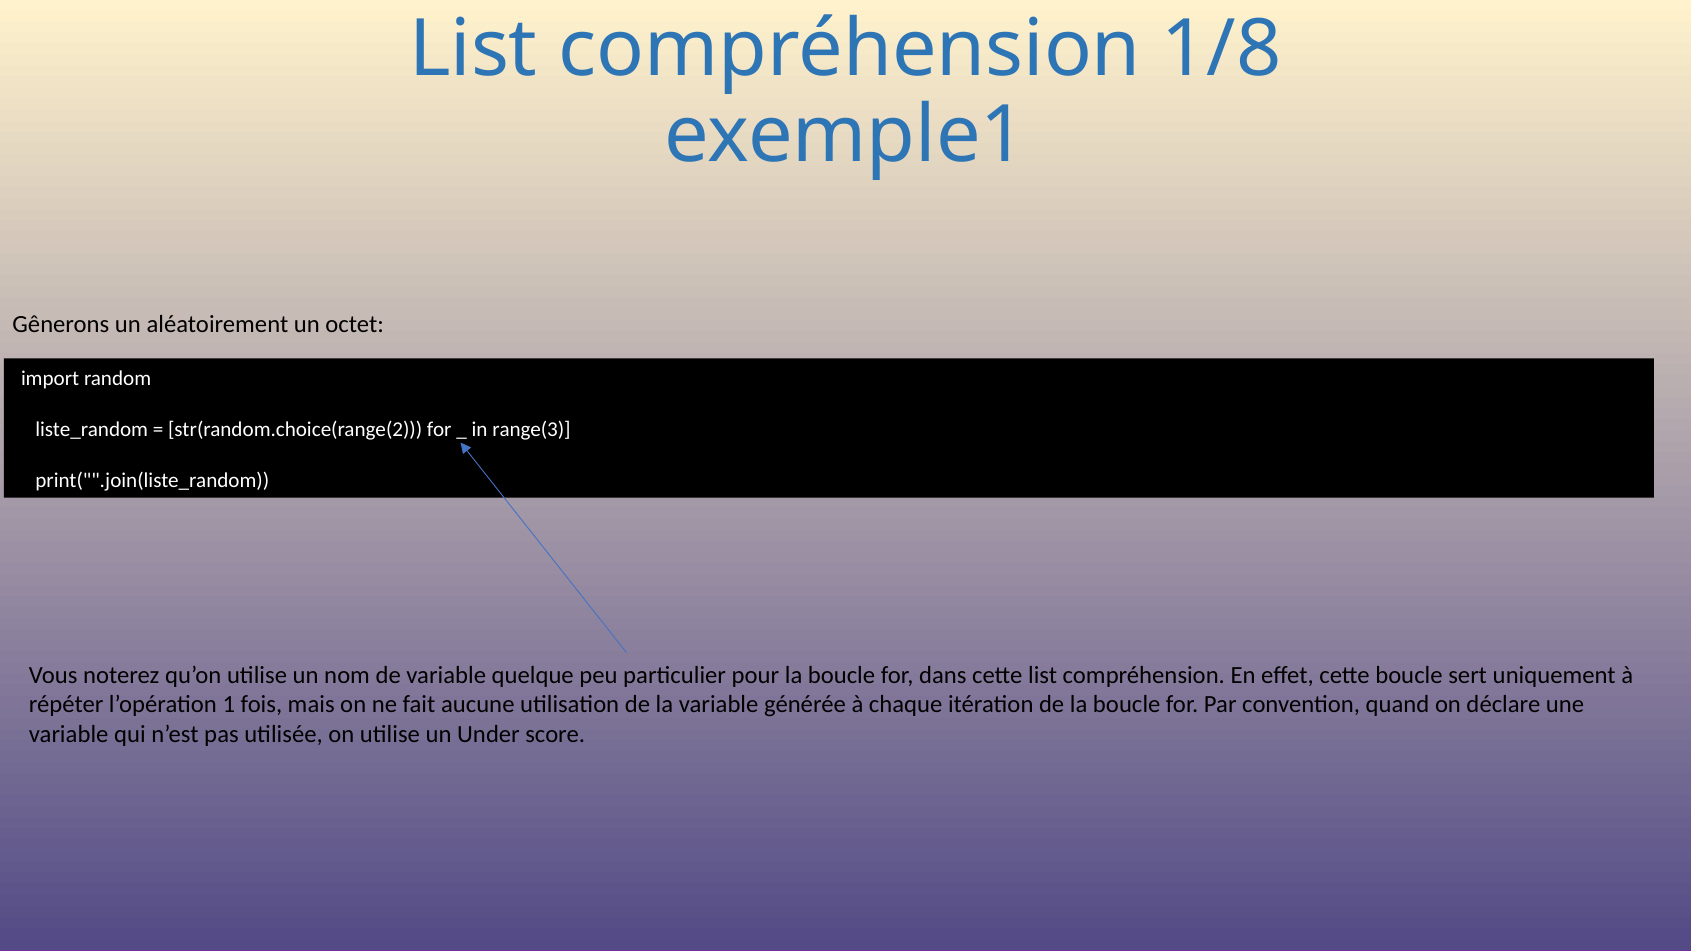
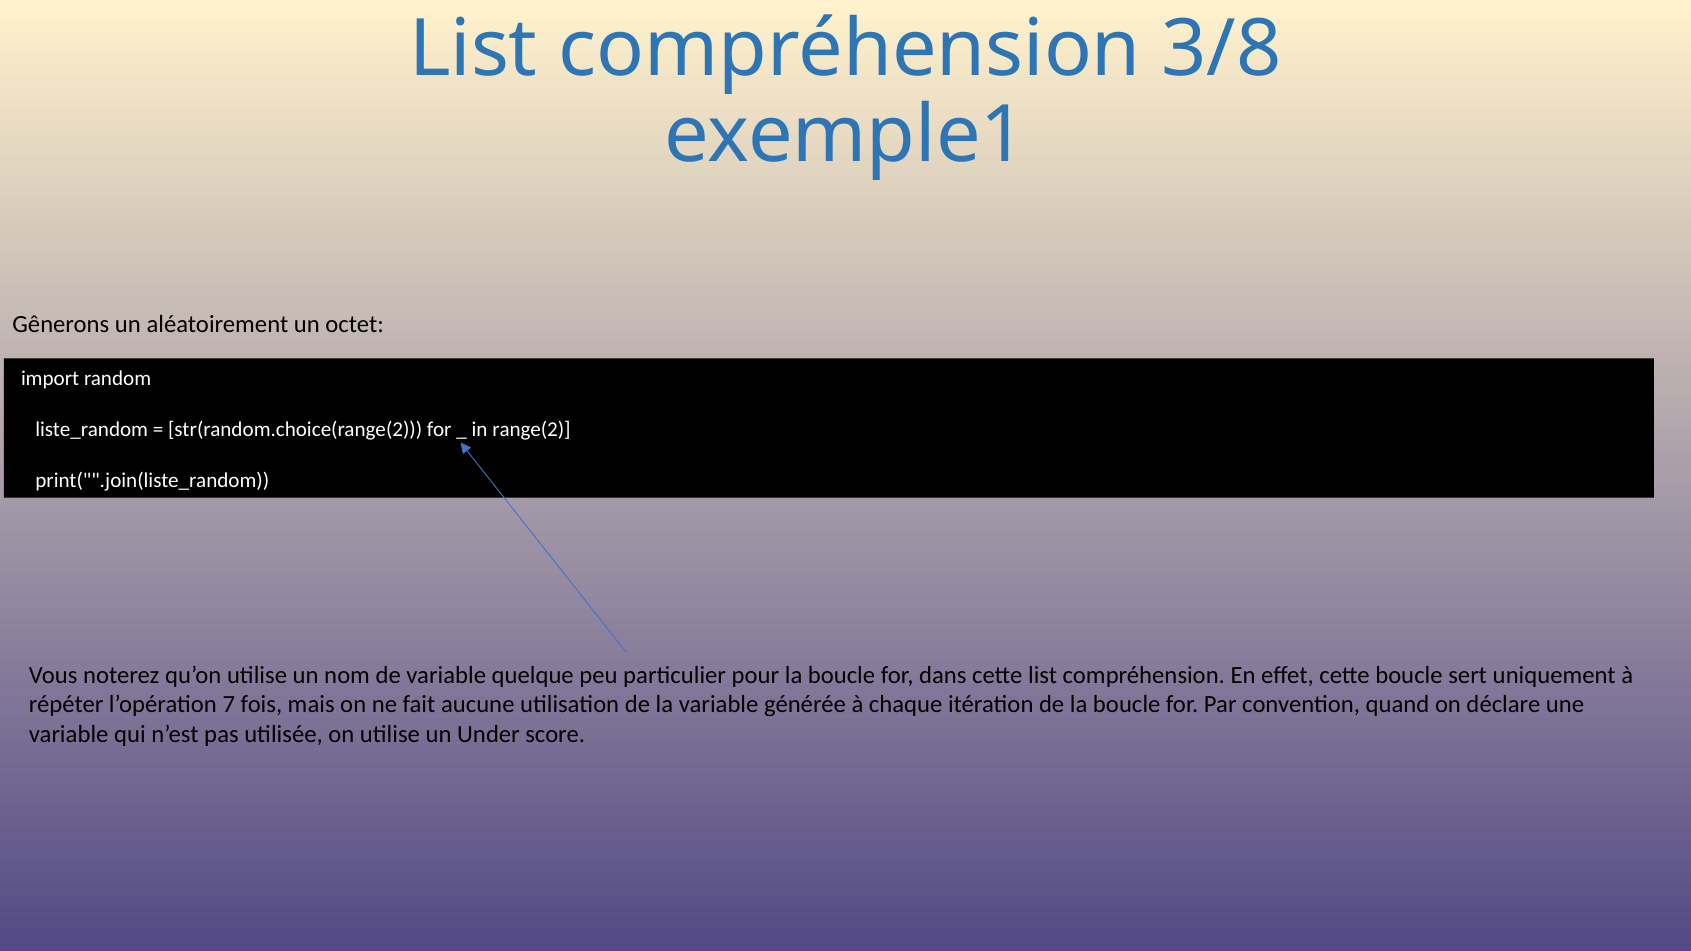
1/8: 1/8 -> 3/8
range(3: range(3 -> range(2
1: 1 -> 7
